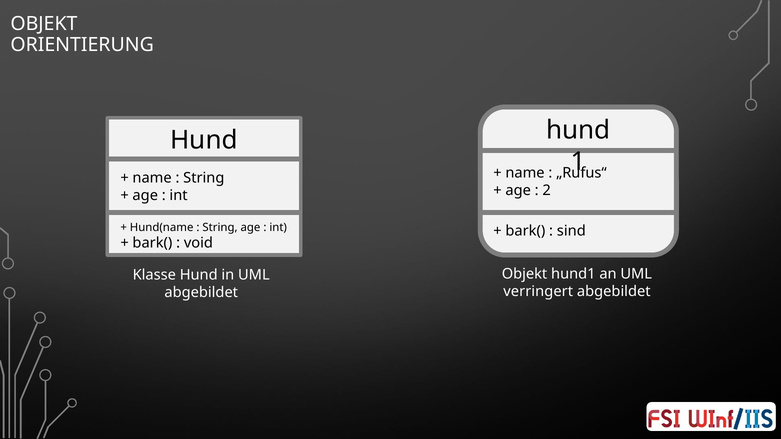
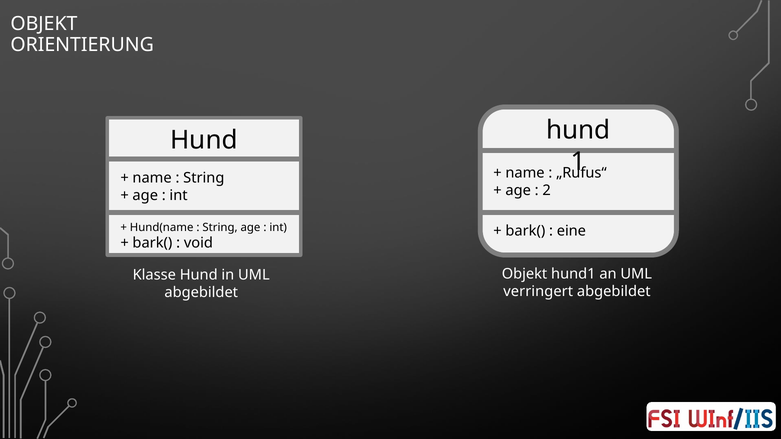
sind: sind -> eine
